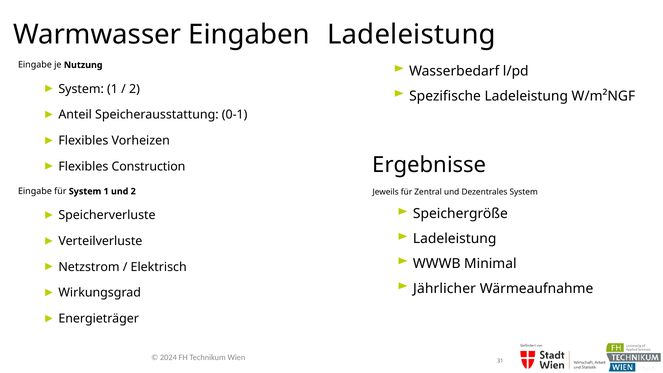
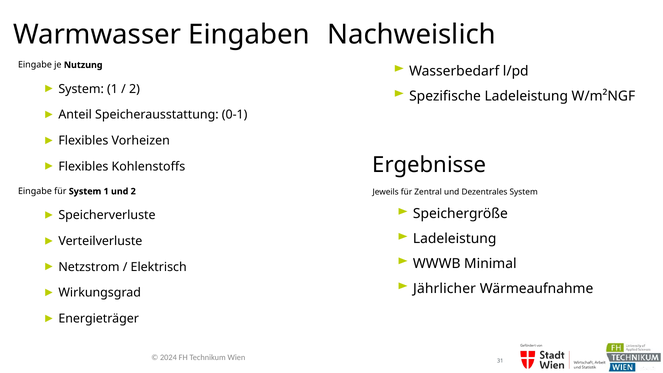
Eingaben Ladeleistung: Ladeleistung -> Nachweislich
Construction: Construction -> Kohlenstoffs
